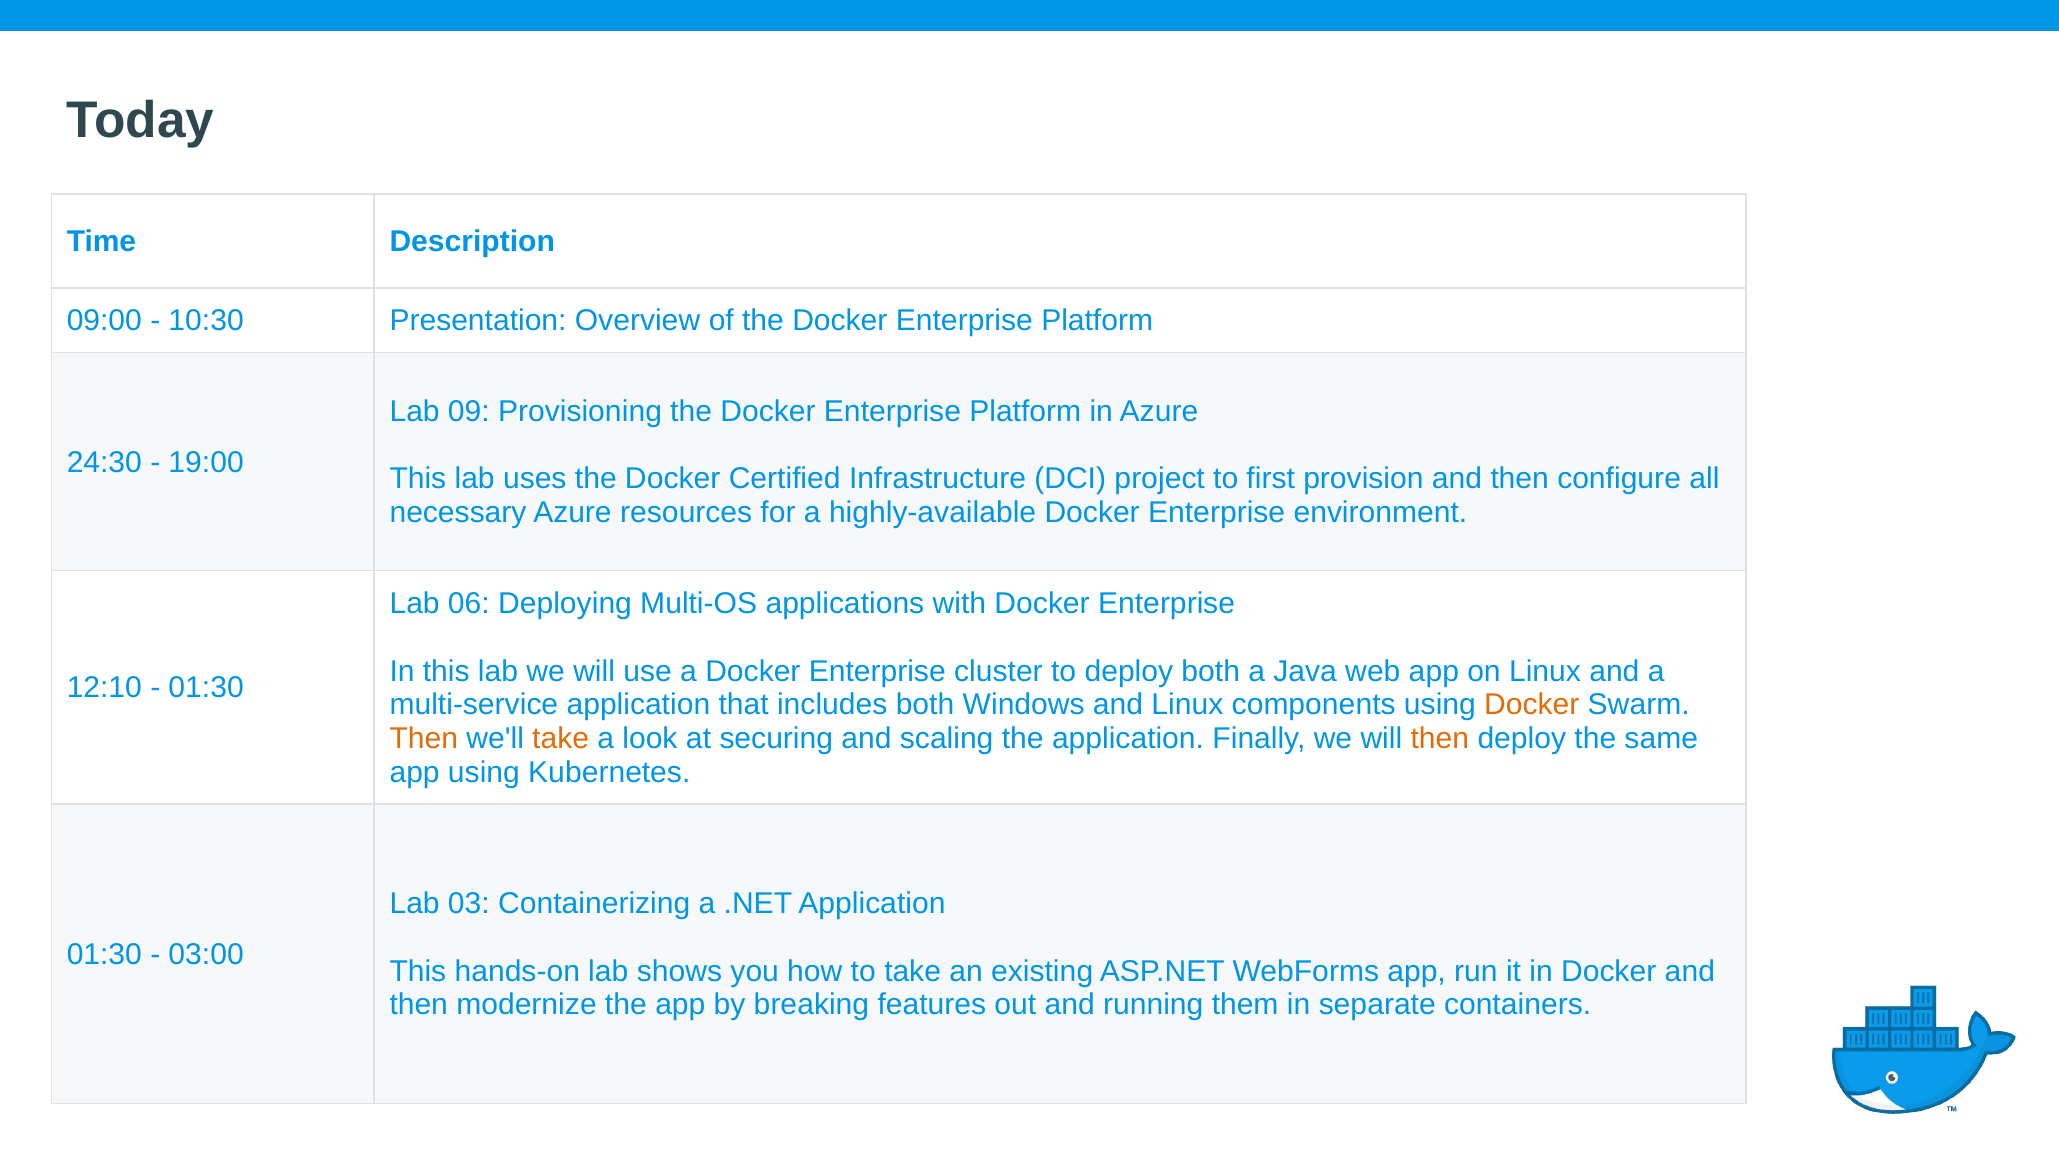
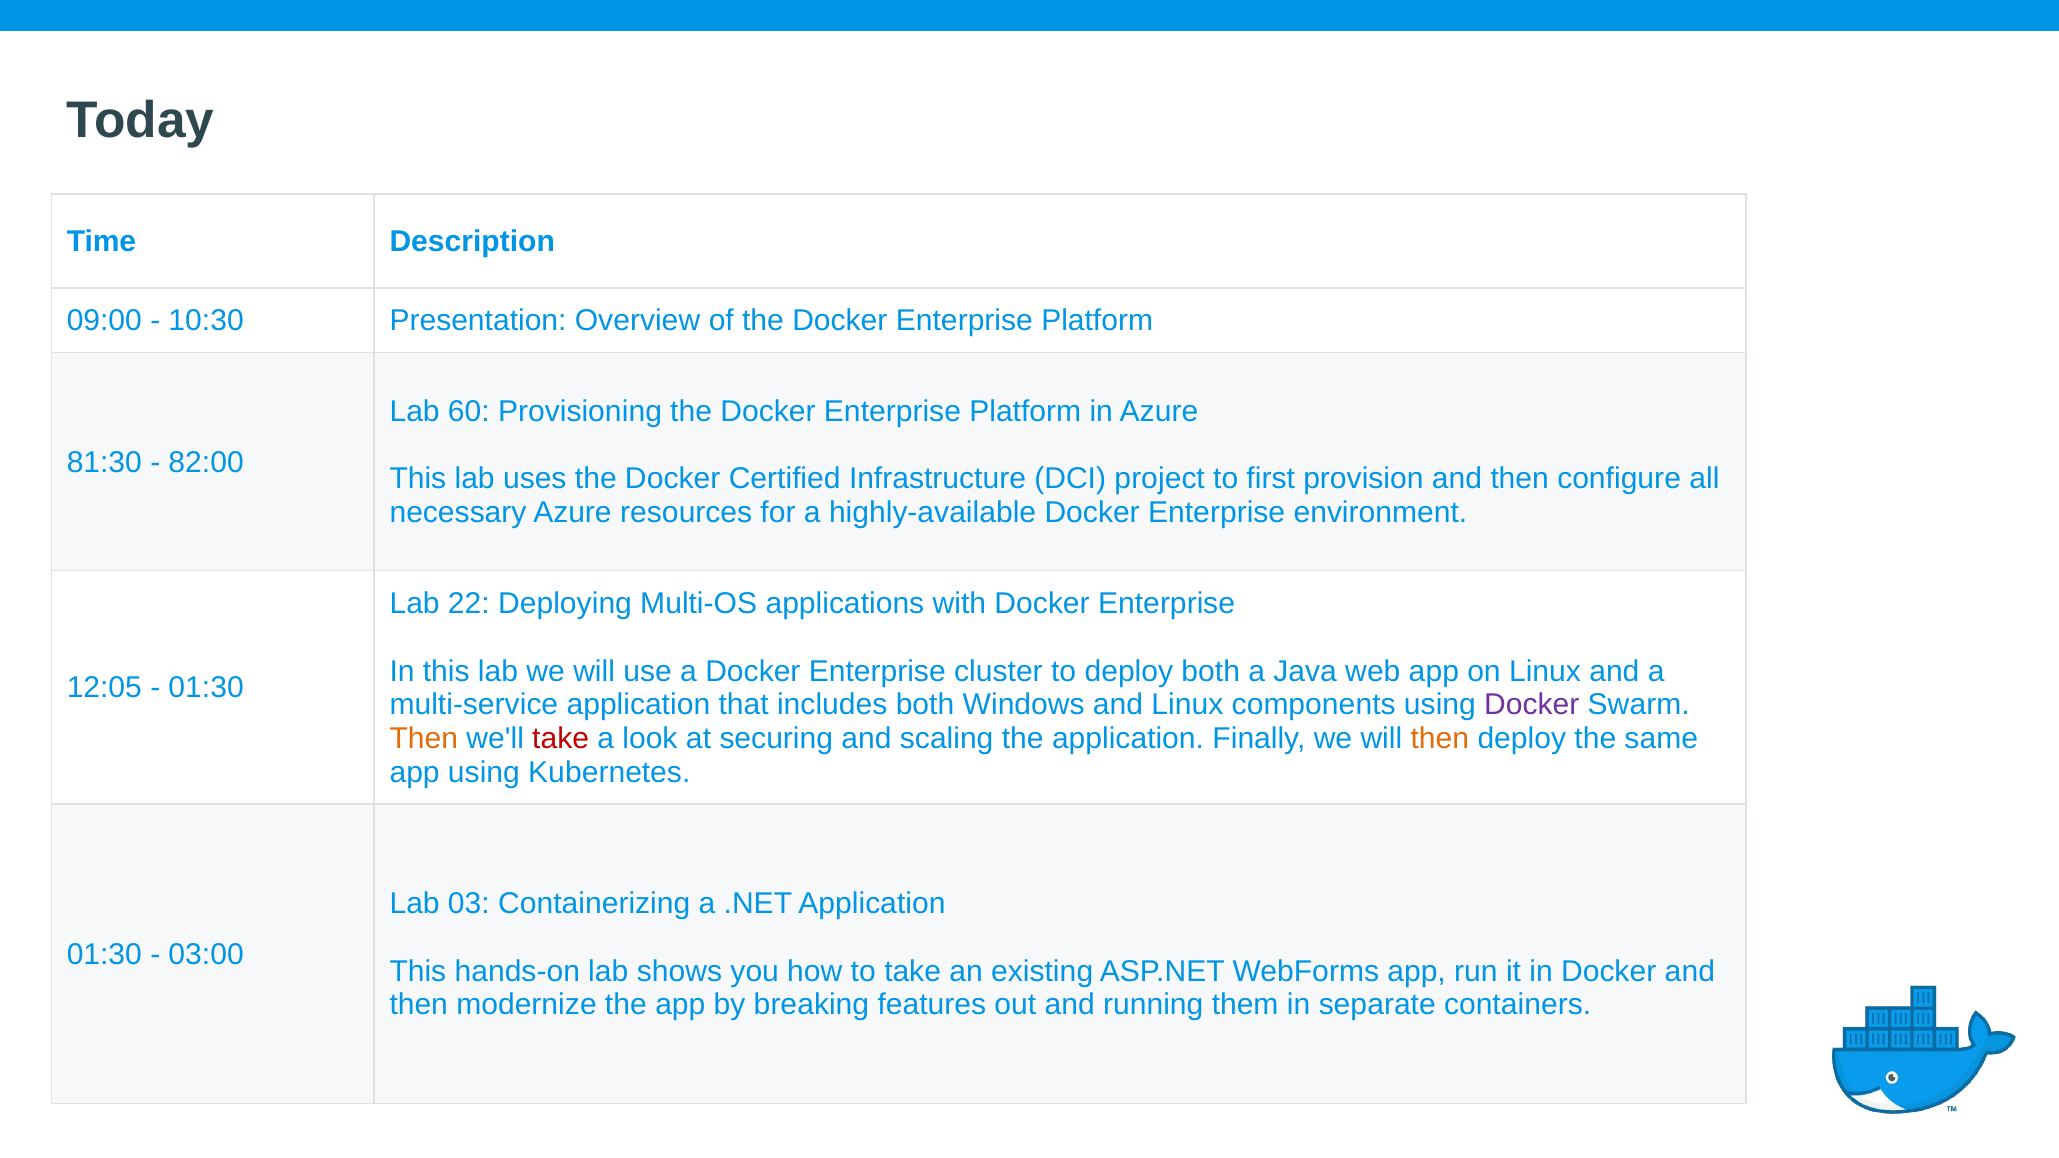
09: 09 -> 60
24:30: 24:30 -> 81:30
19:00: 19:00 -> 82:00
06: 06 -> 22
12:10: 12:10 -> 12:05
Docker at (1532, 705) colour: orange -> purple
take at (561, 739) colour: orange -> red
